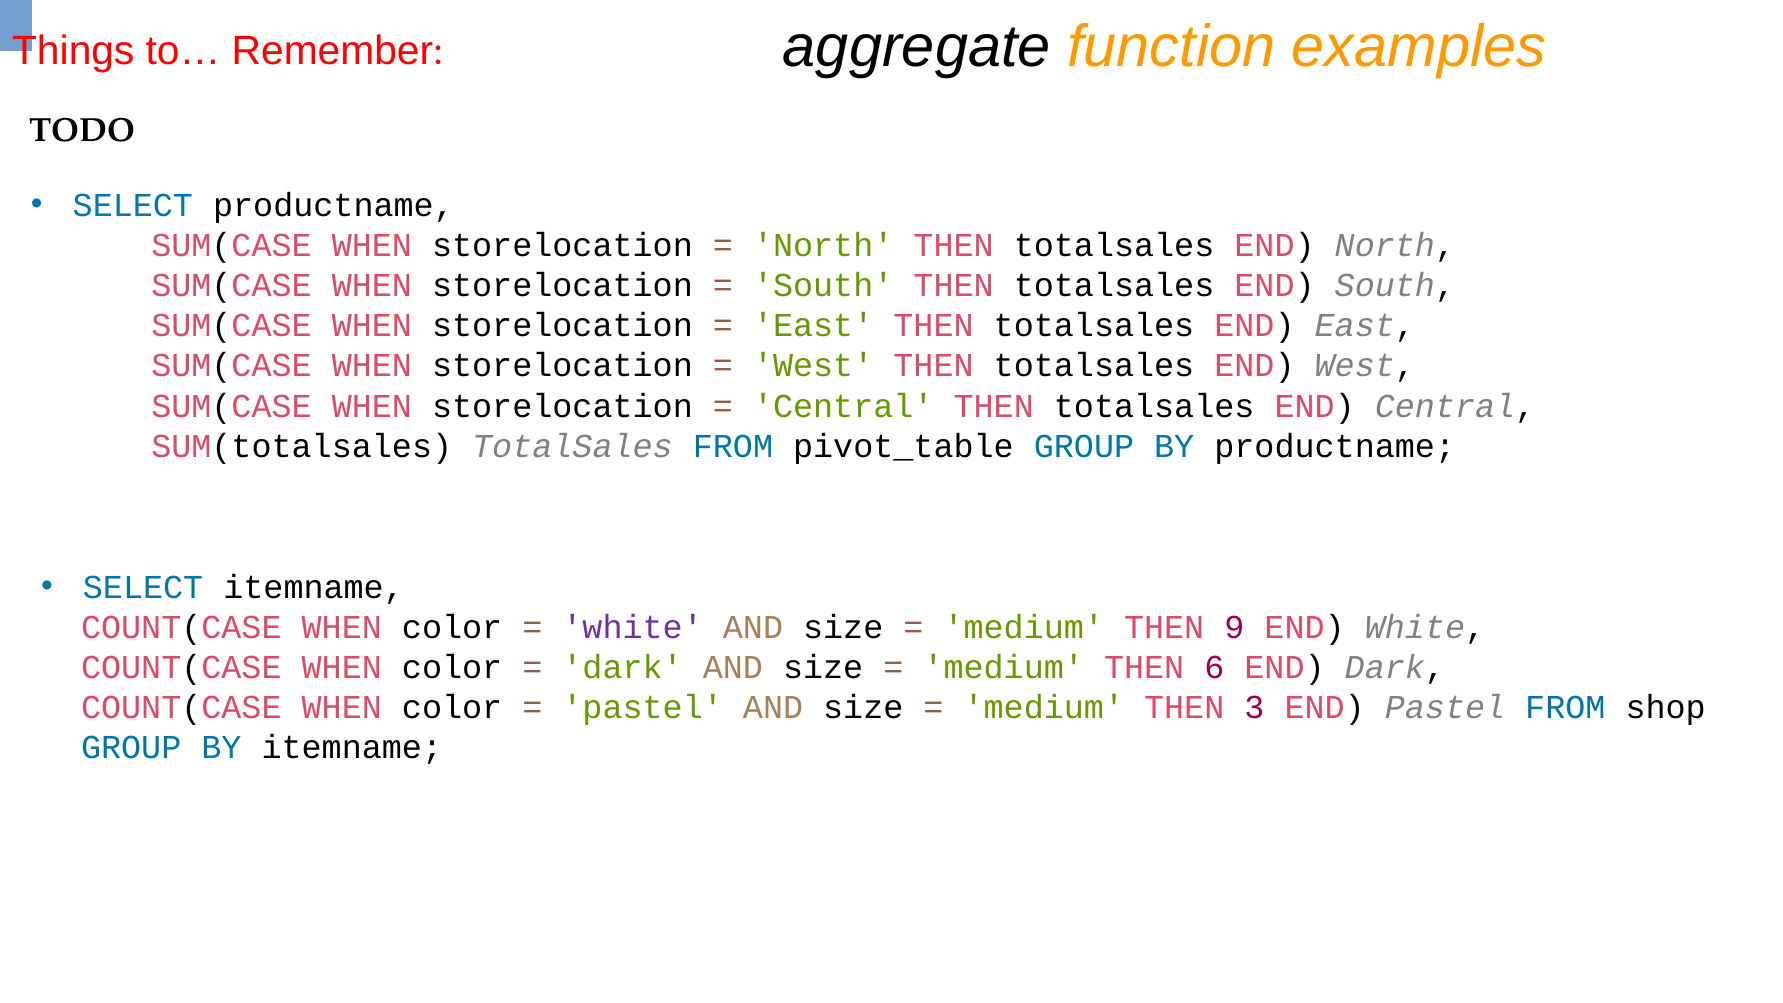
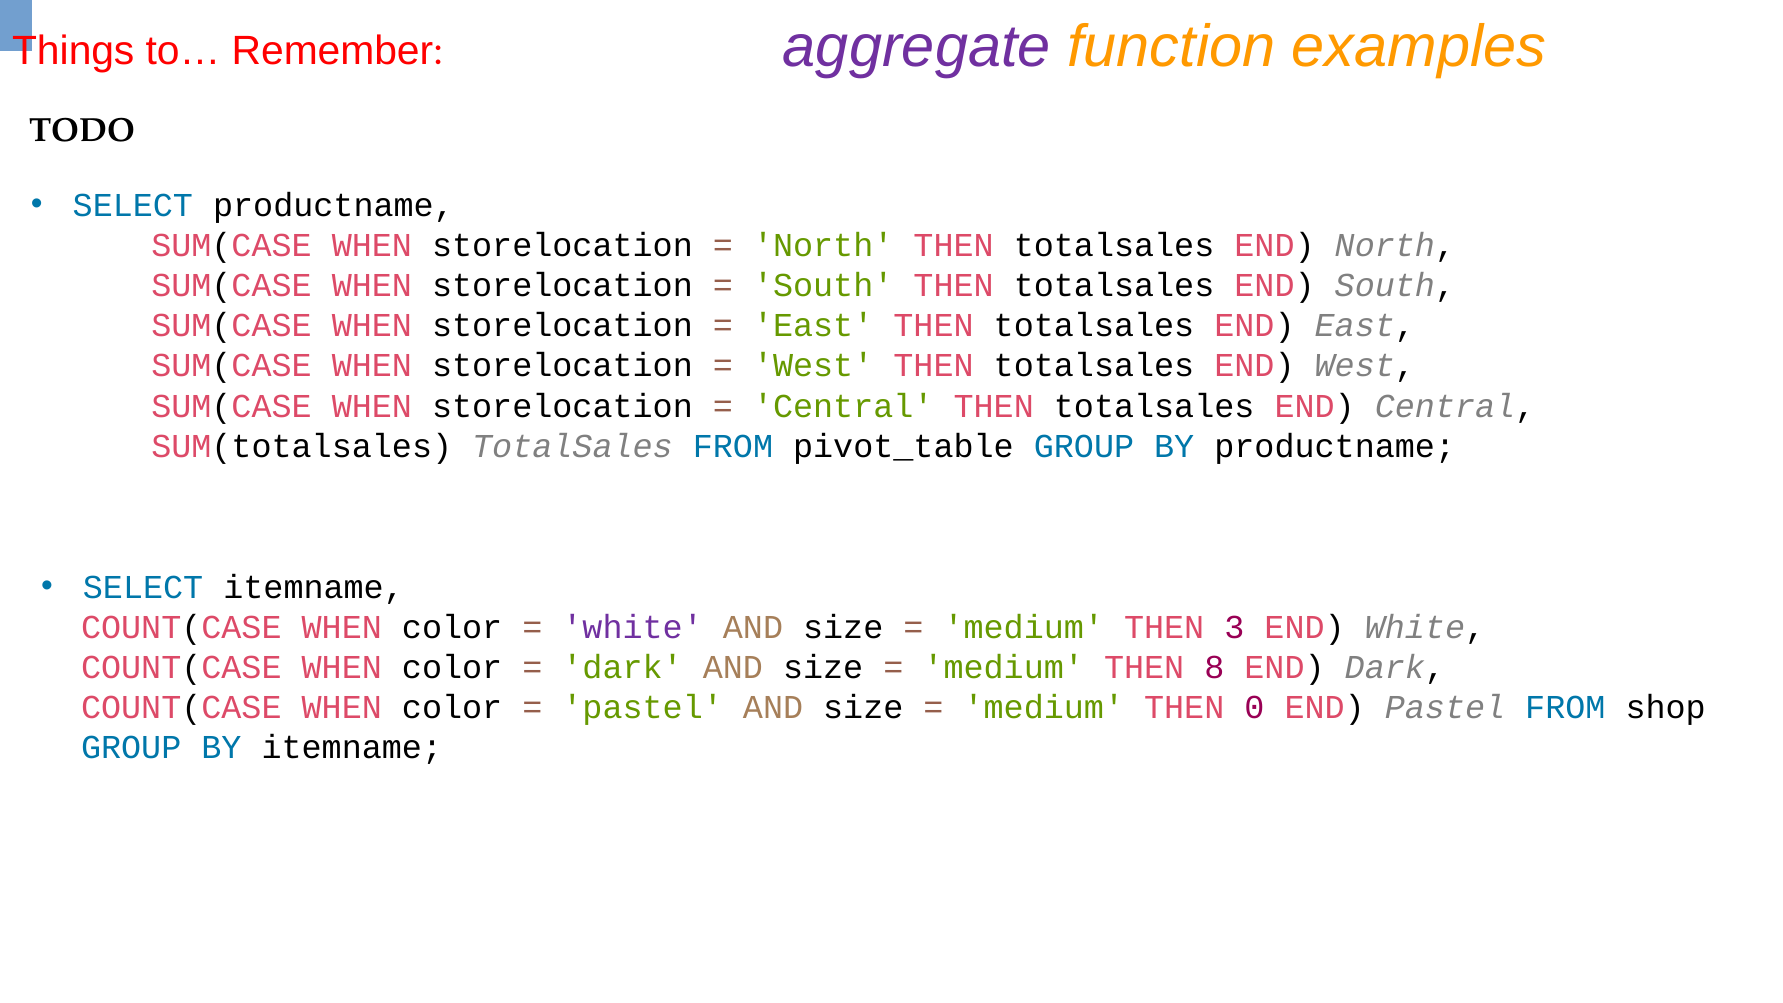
aggregate colour: black -> purple
9: 9 -> 3
6: 6 -> 8
3: 3 -> 0
